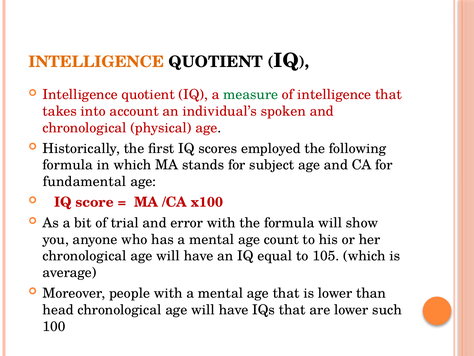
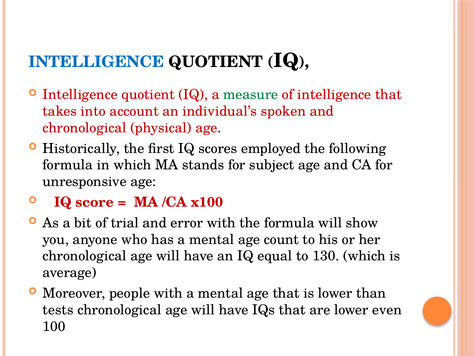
INTELLIGENCE at (96, 62) colour: orange -> blue
fundamental: fundamental -> unresponsive
105: 105 -> 130
head: head -> tests
such: such -> even
